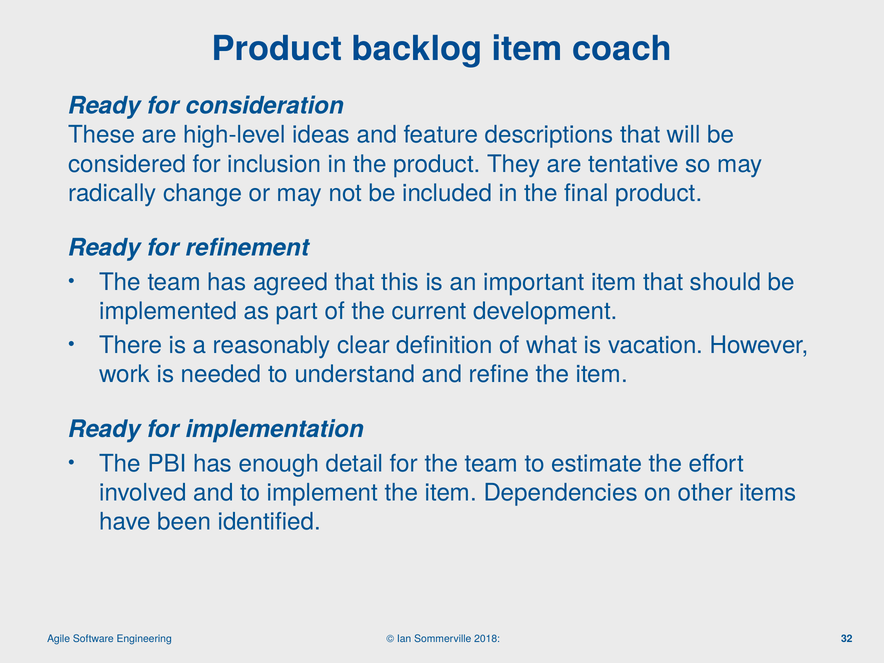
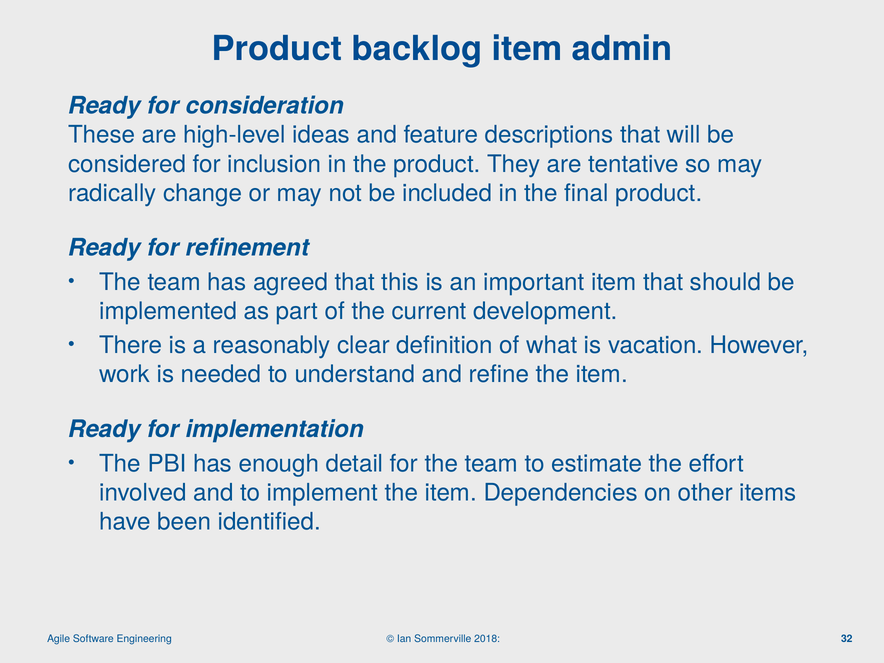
coach: coach -> admin
